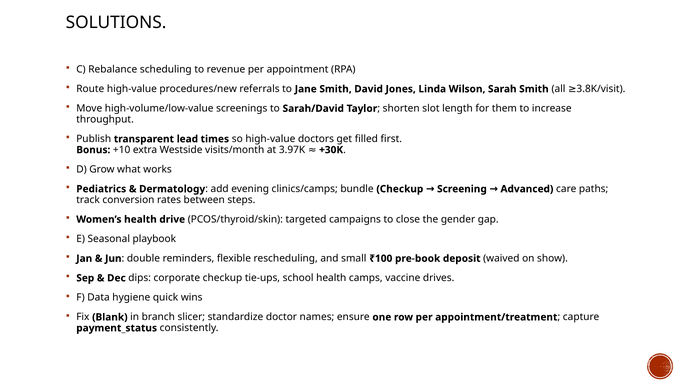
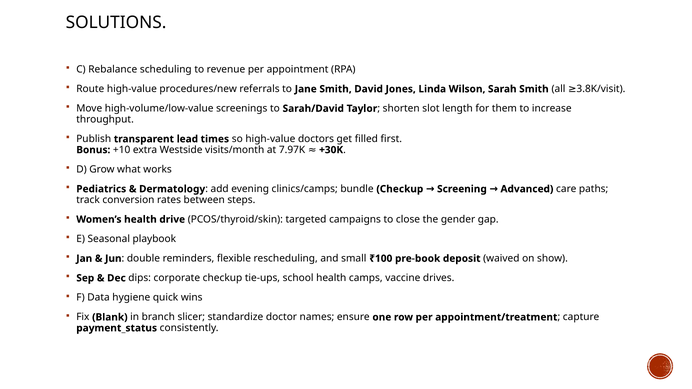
3.97K: 3.97K -> 7.97K
